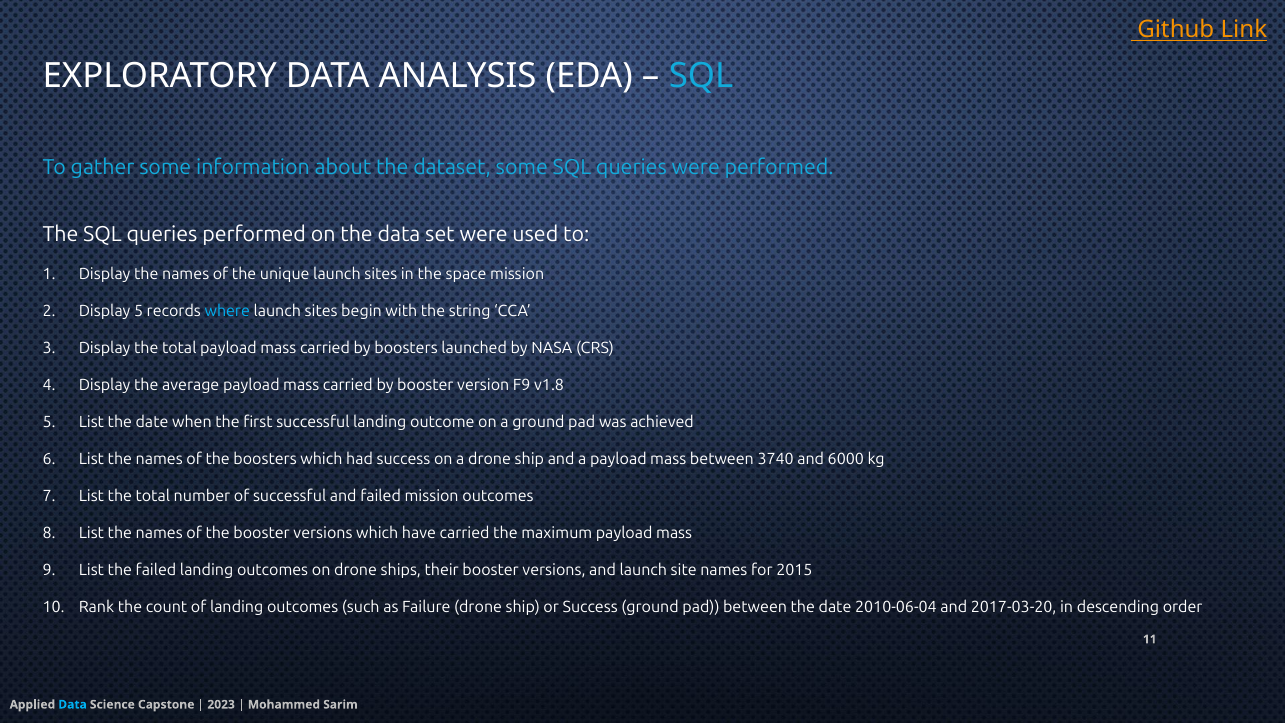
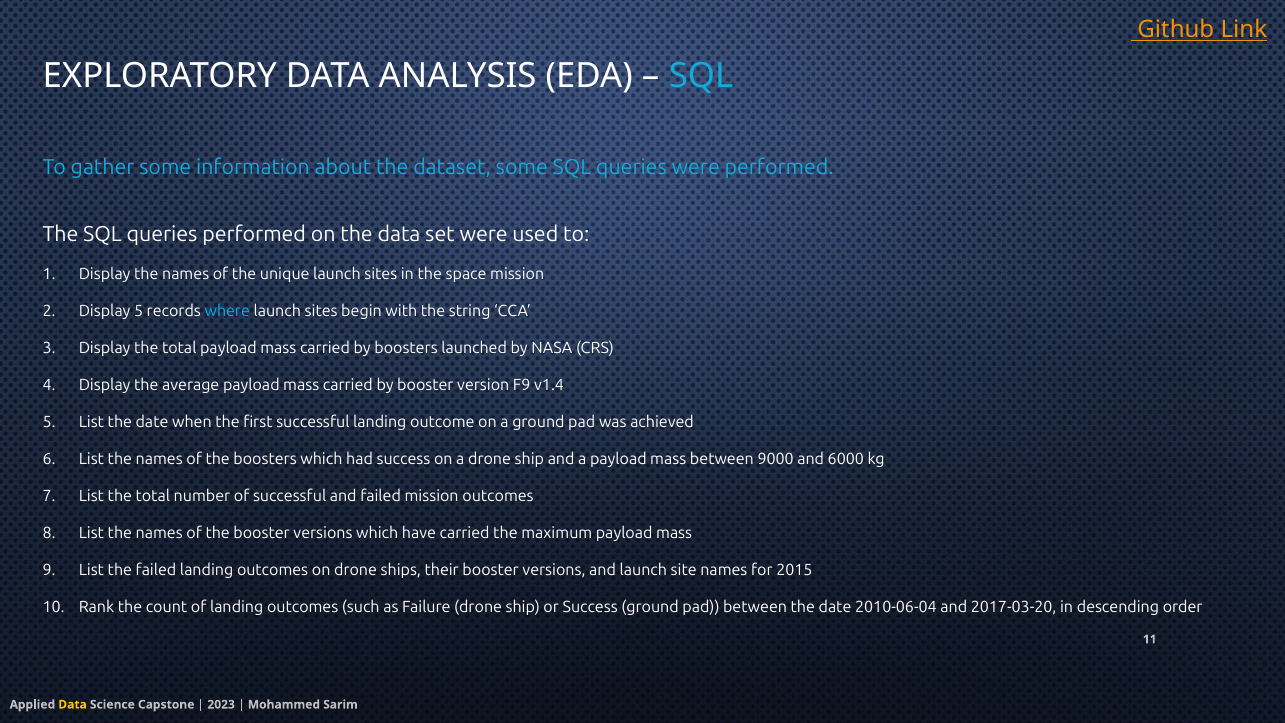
v1.8: v1.8 -> v1.4
3740: 3740 -> 9000
Data at (73, 704) colour: light blue -> yellow
